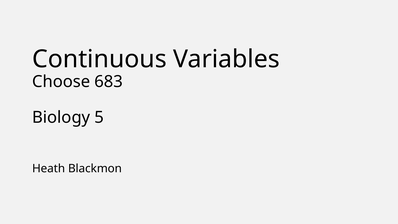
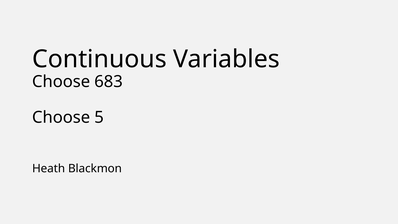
Biology at (61, 117): Biology -> Choose
